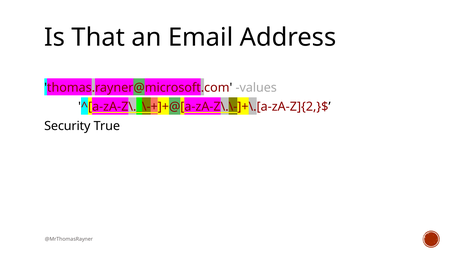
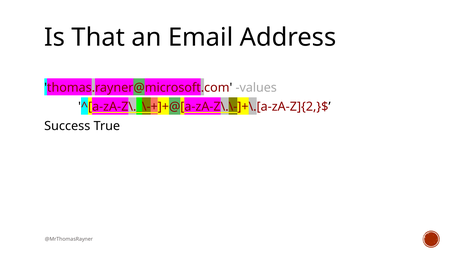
Security: Security -> Success
